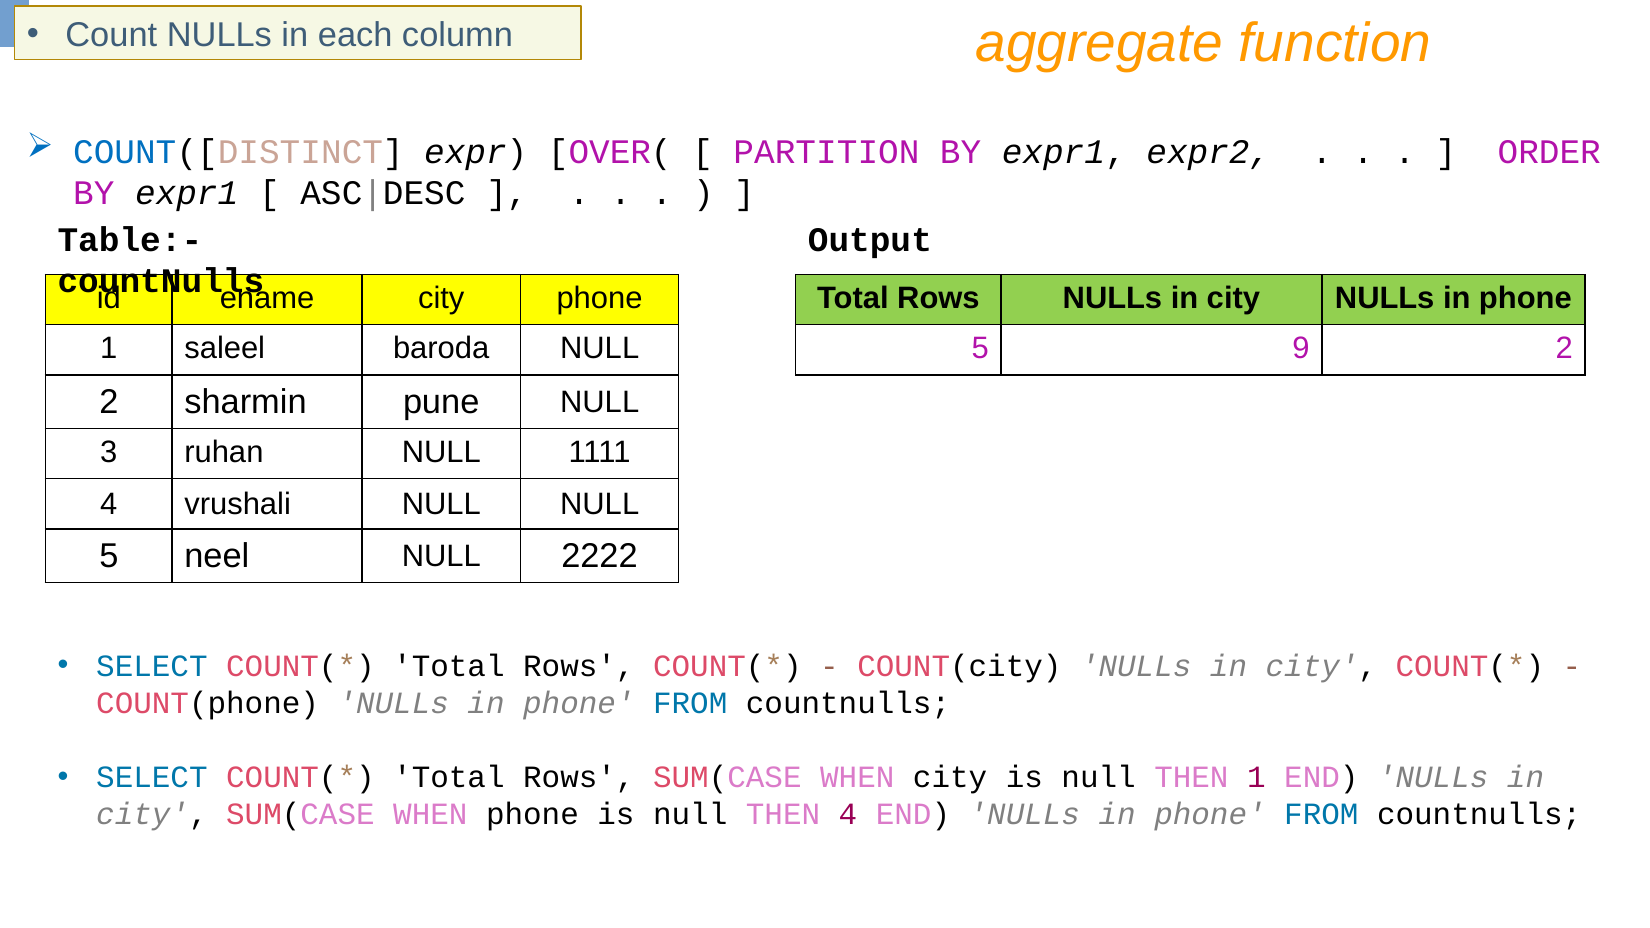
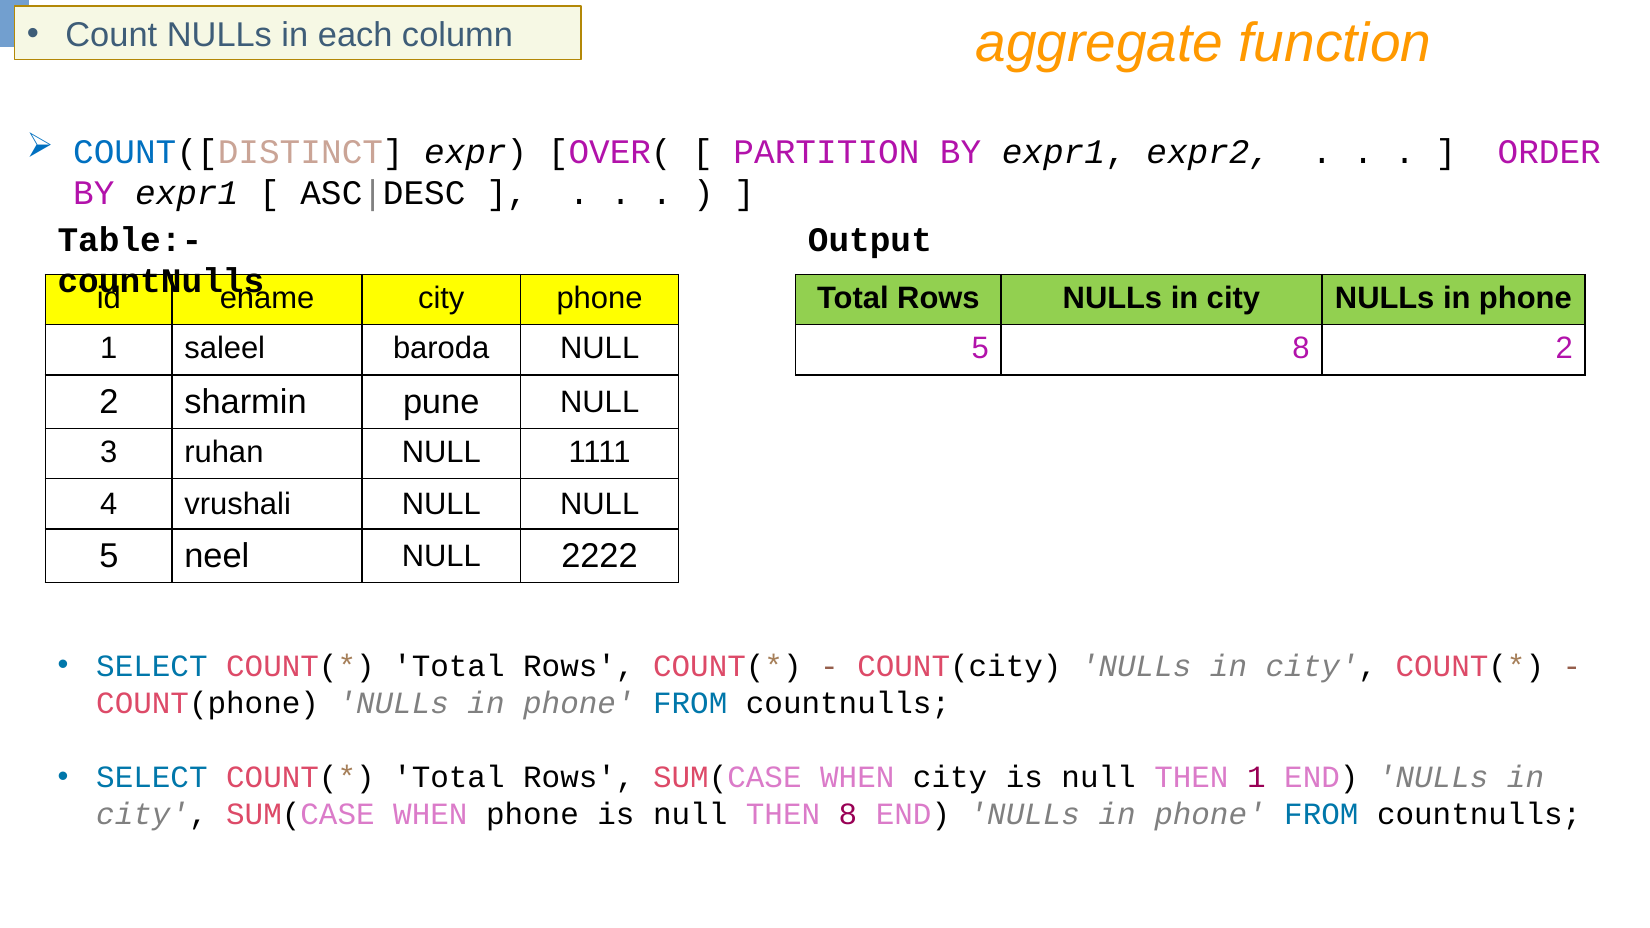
5 9: 9 -> 8
THEN 4: 4 -> 8
